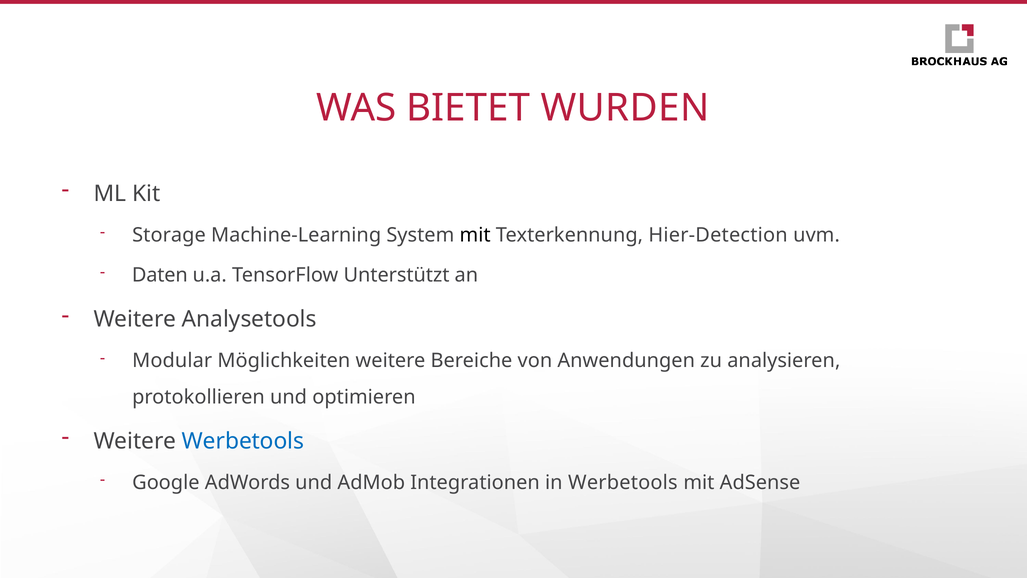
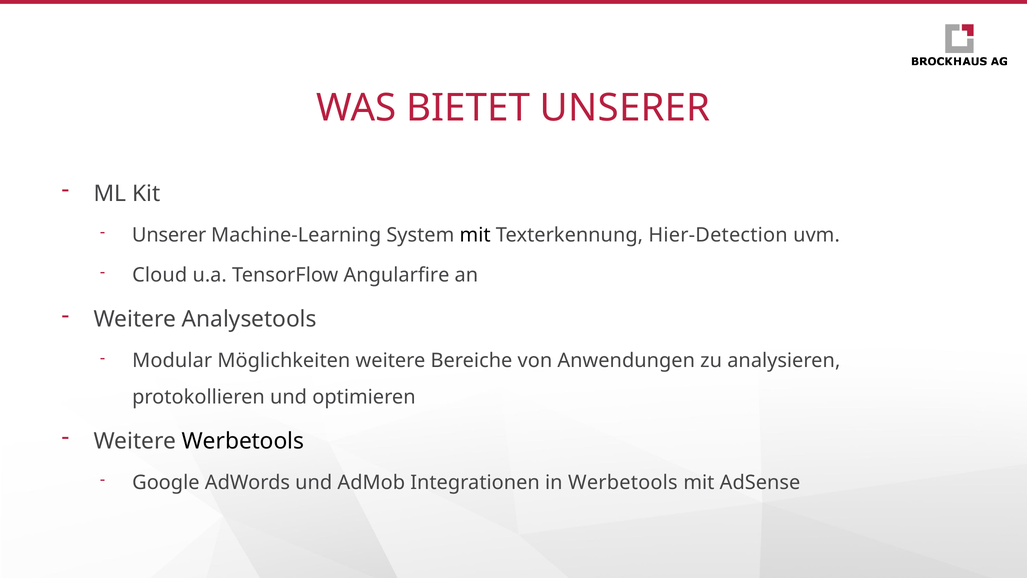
BIETET WURDEN: WURDEN -> UNSERER
Storage at (169, 235): Storage -> Unserer
Daten: Daten -> Cloud
Unterstützt: Unterstützt -> Angularfire
Werbetools at (243, 441) colour: blue -> black
